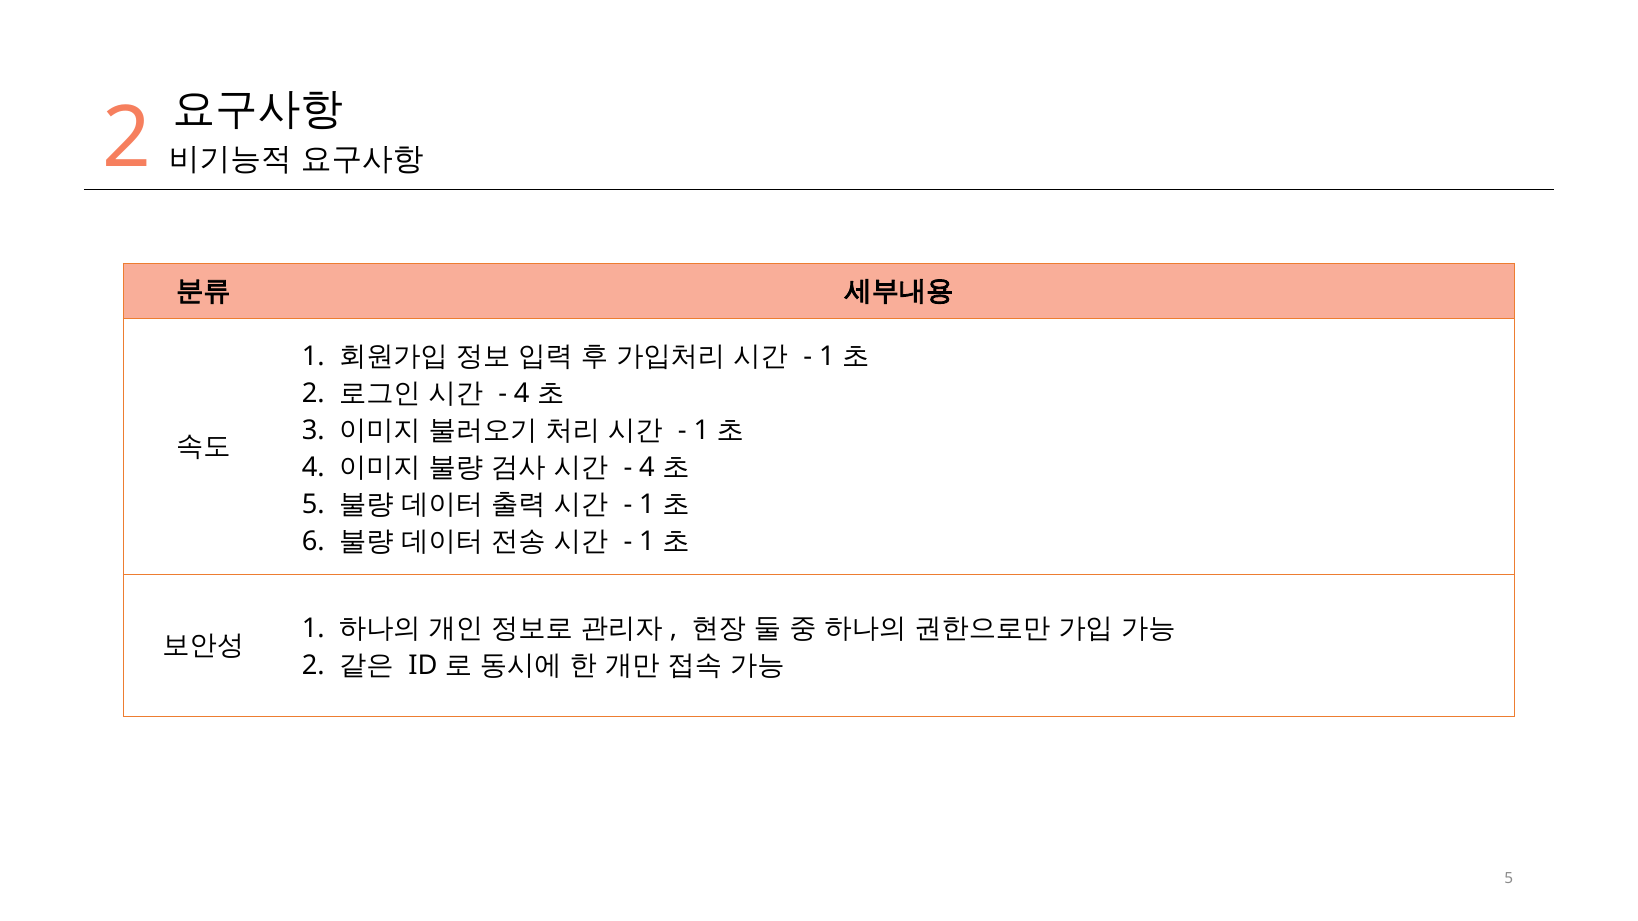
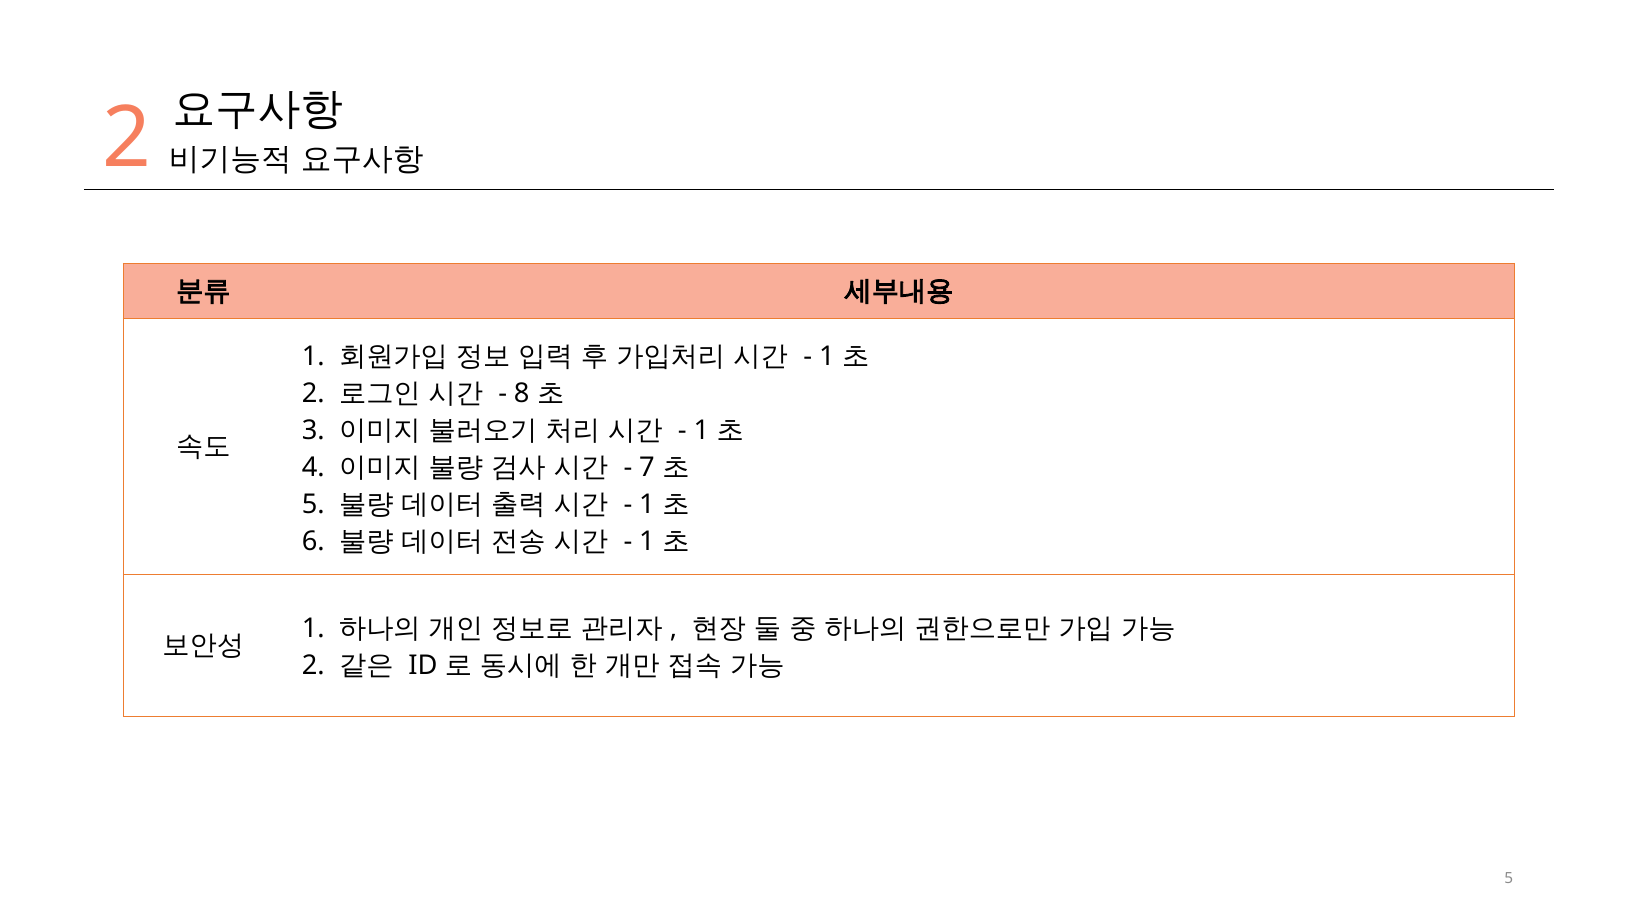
4 at (522, 394): 4 -> 8
4 at (647, 468): 4 -> 7
